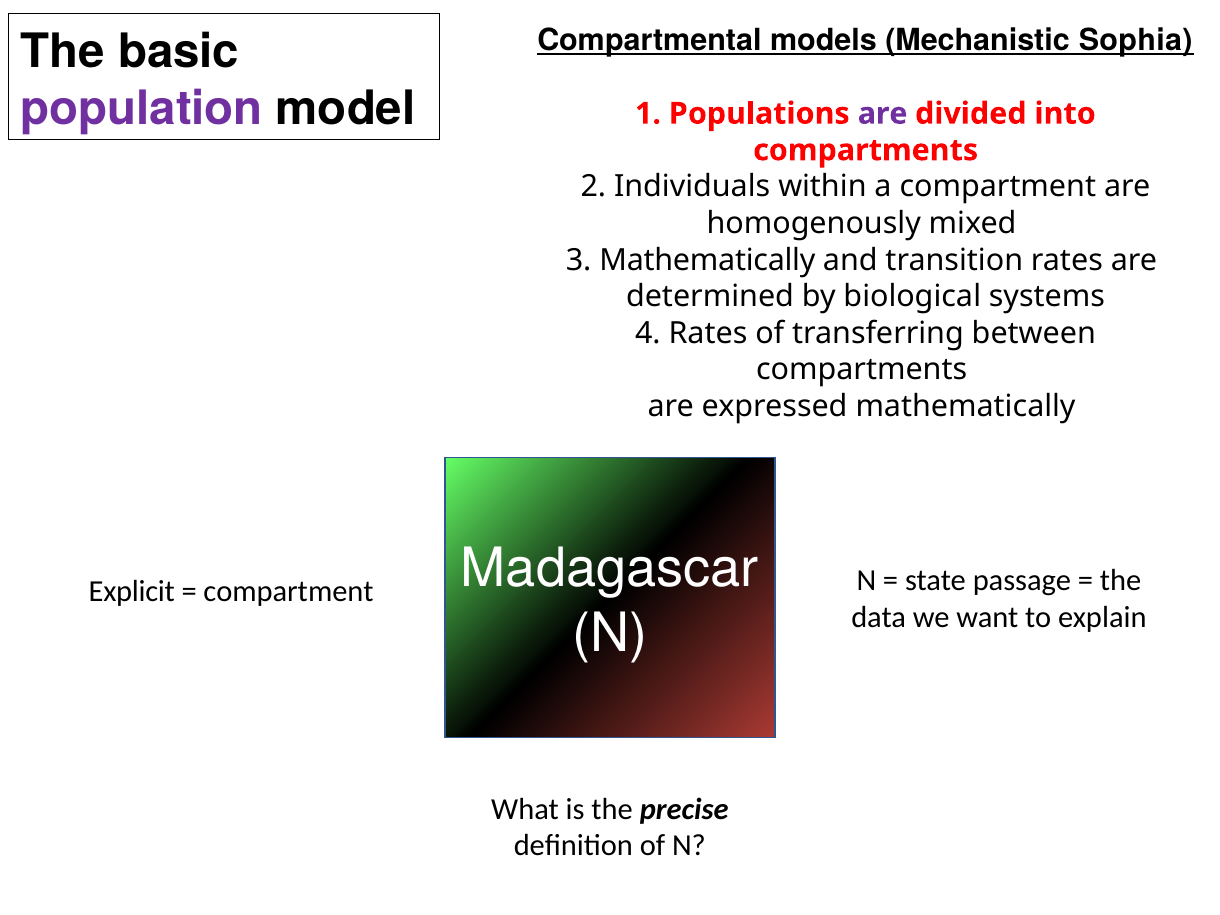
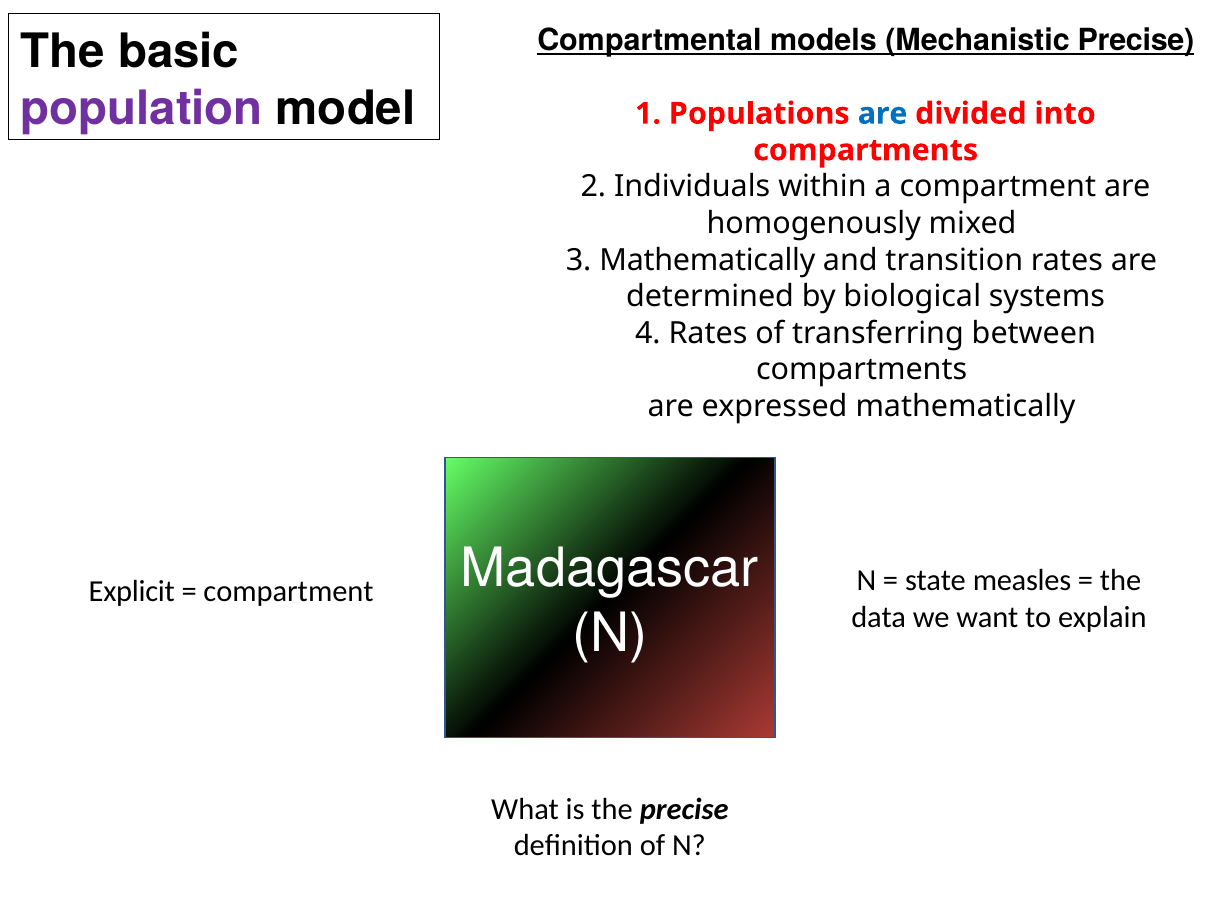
Mechanistic Sophia: Sophia -> Precise
are at (883, 114) colour: purple -> blue
passage: passage -> measles
